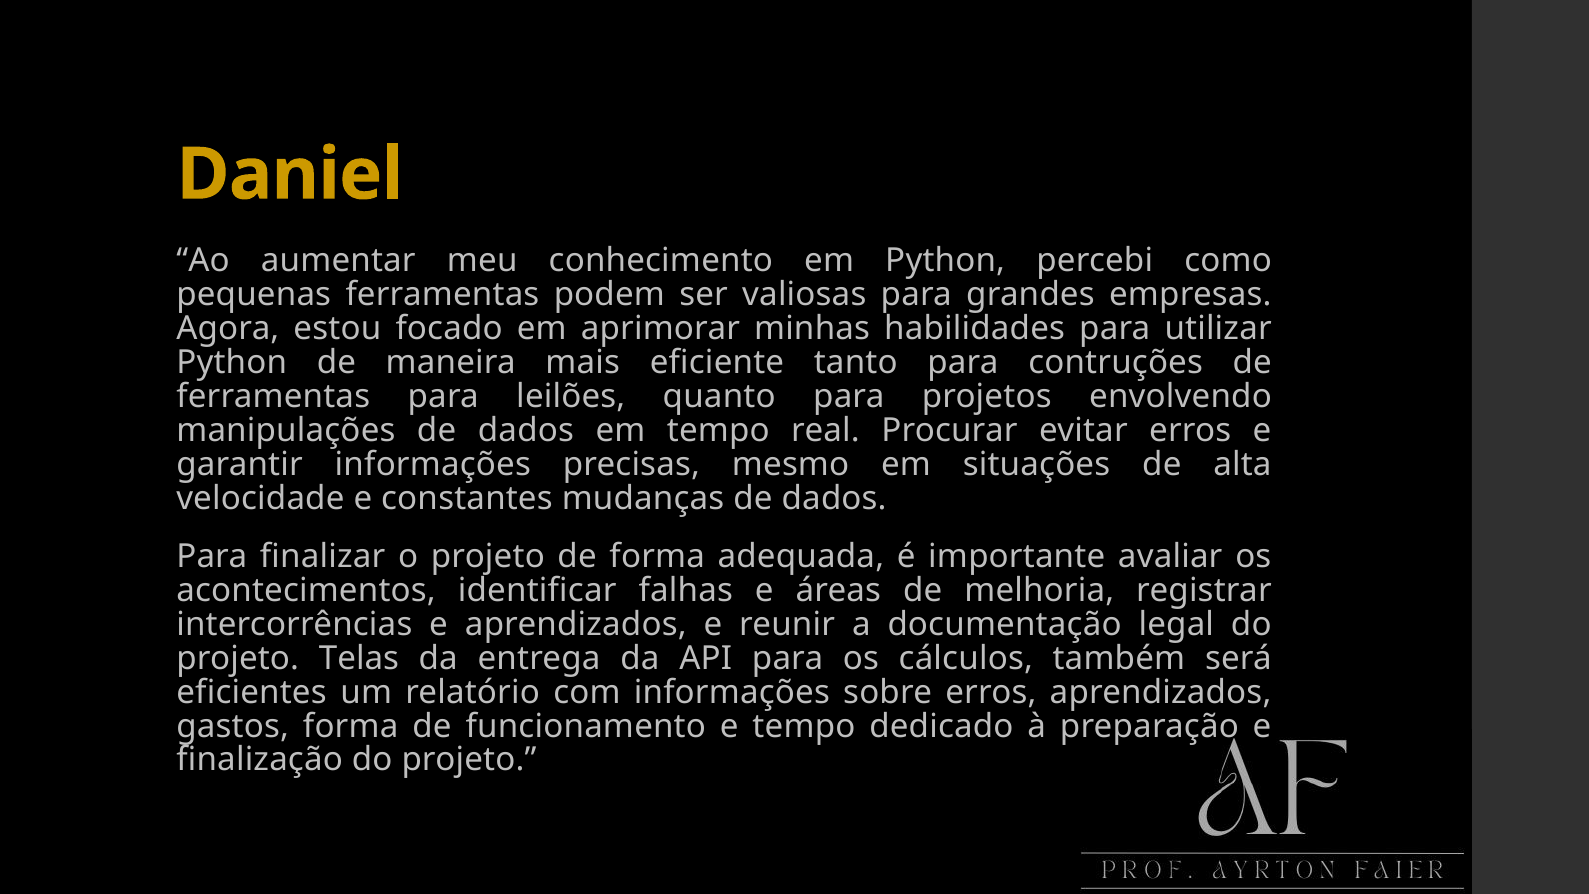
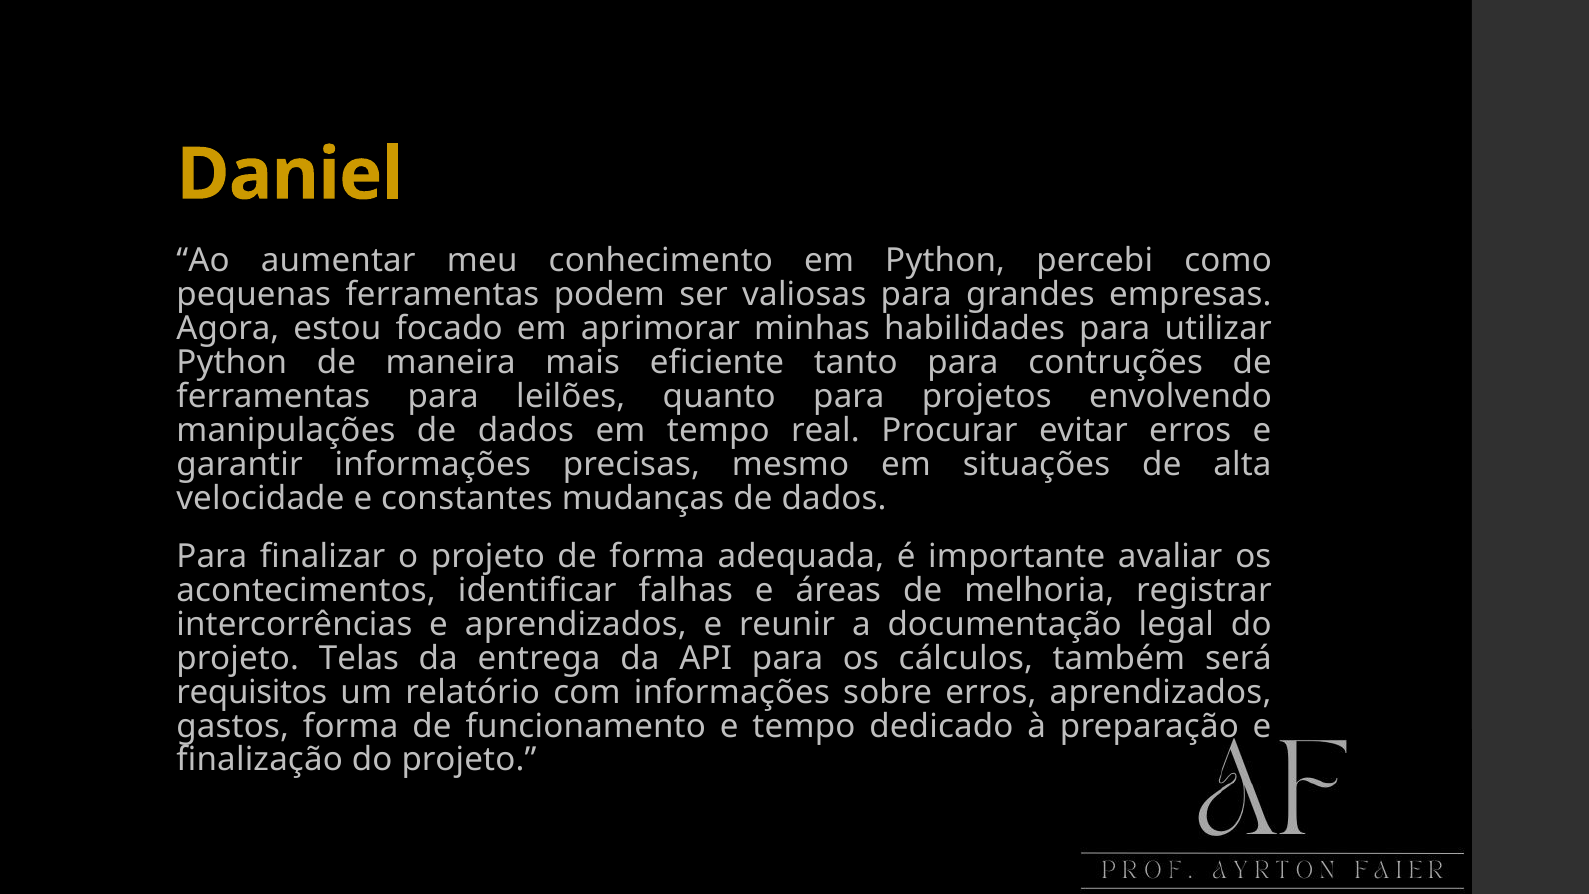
eficientes: eficientes -> requisitos
